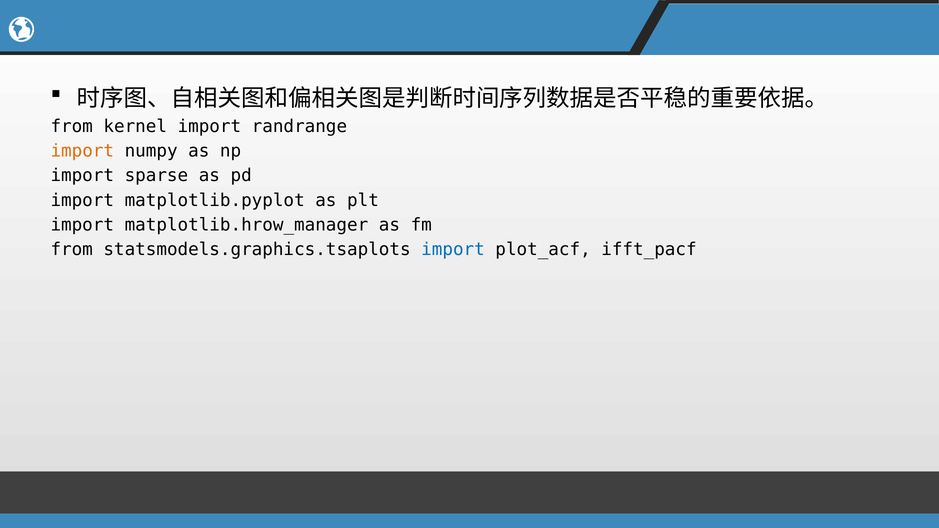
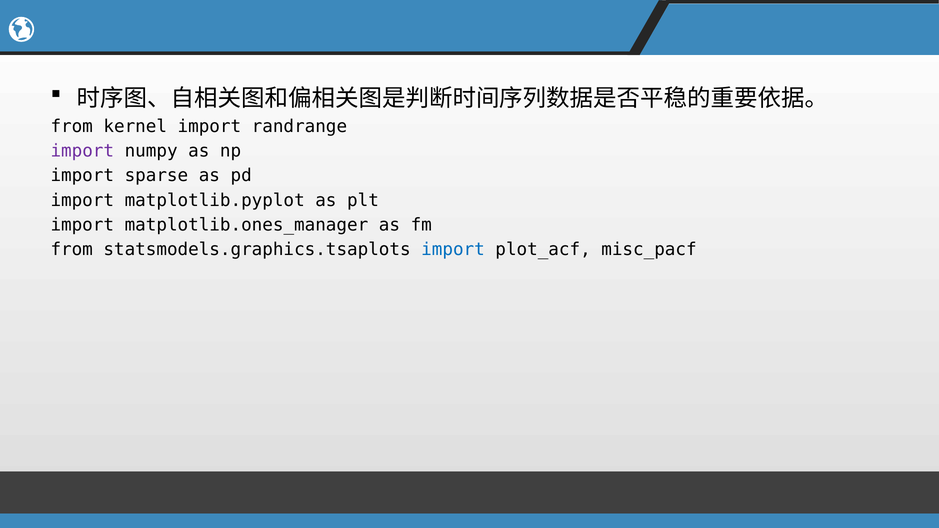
import at (82, 151) colour: orange -> purple
matplotlib.hrow_manager: matplotlib.hrow_manager -> matplotlib.ones_manager
ifft_pacf: ifft_pacf -> misc_pacf
